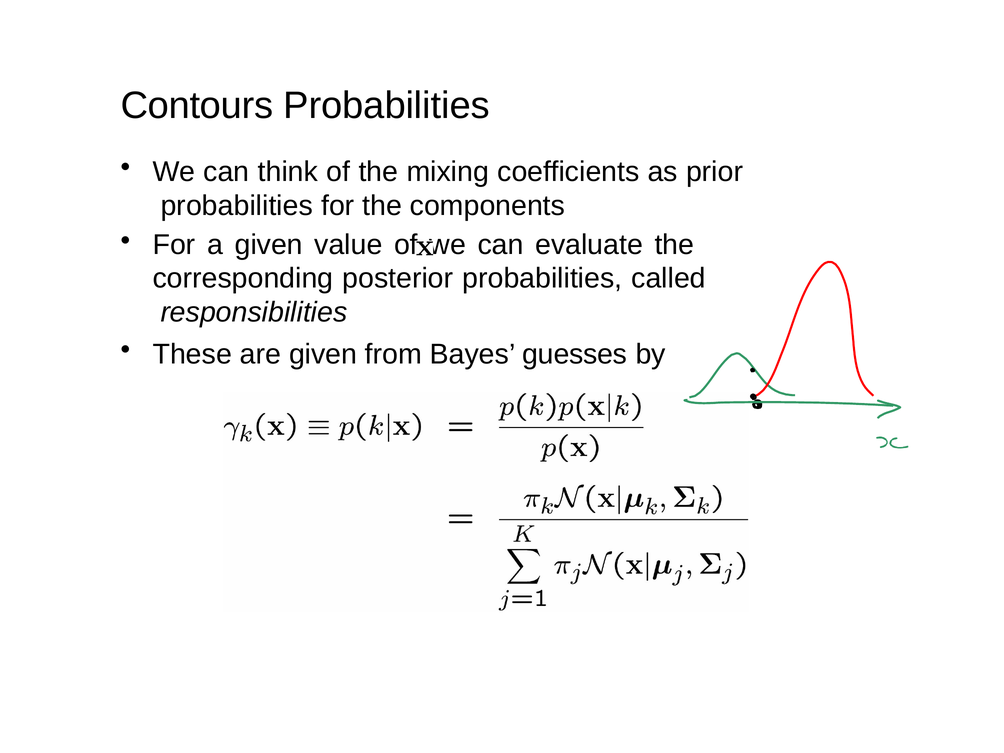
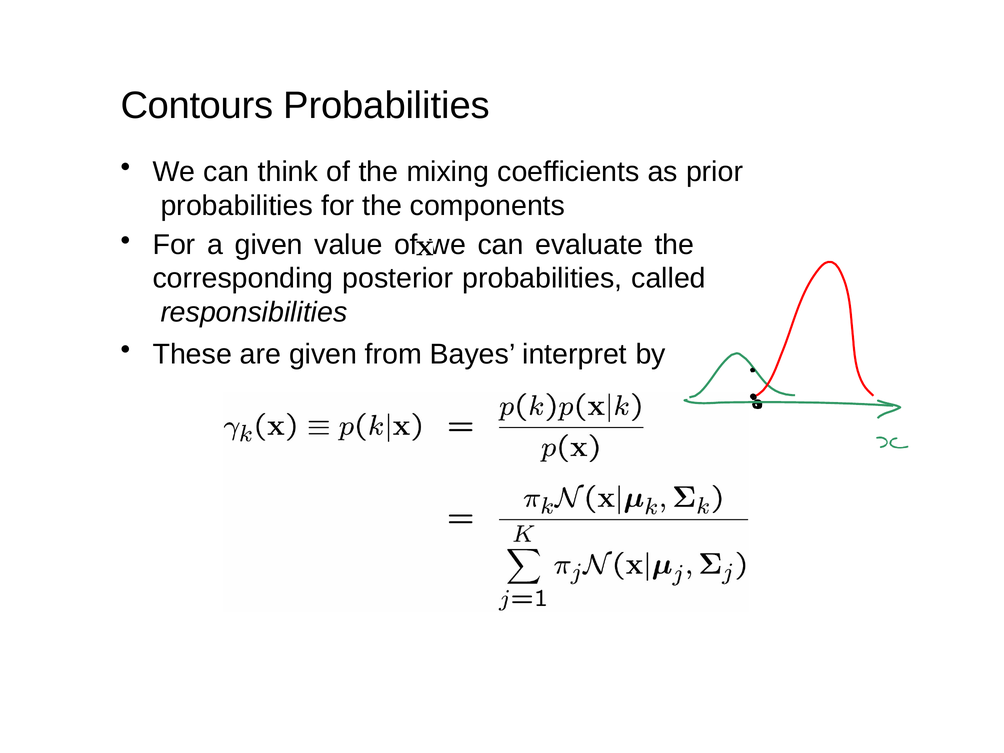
guesses: guesses -> interpret
